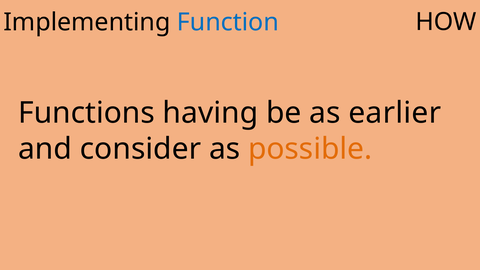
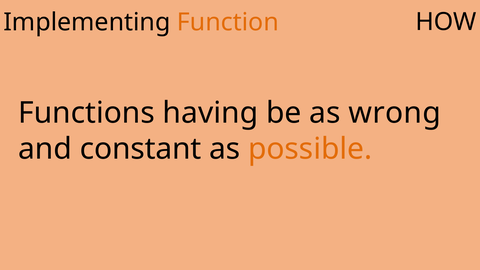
Function colour: blue -> orange
earlier: earlier -> wrong
consider: consider -> constant
